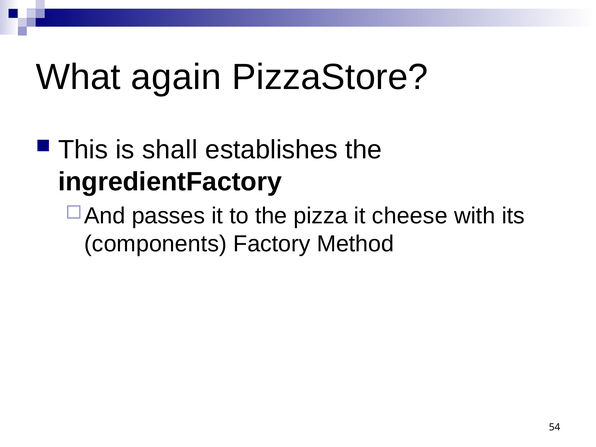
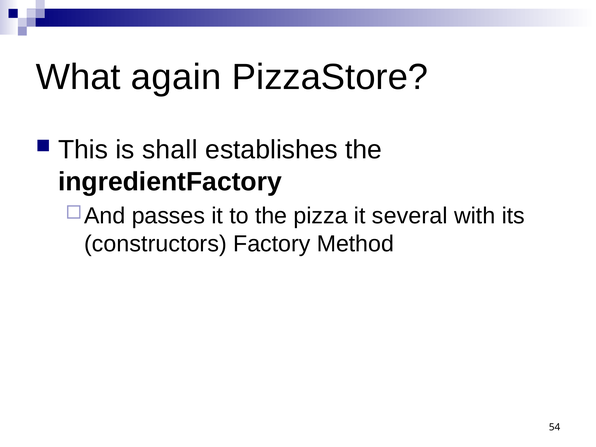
cheese: cheese -> several
components: components -> constructors
